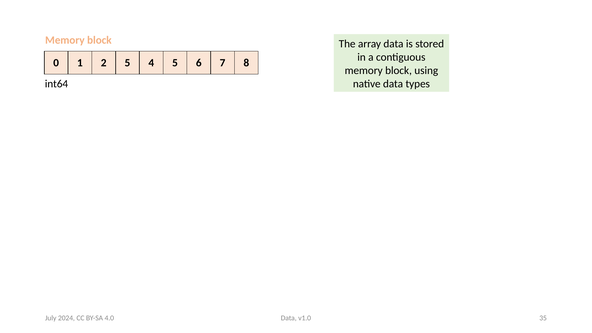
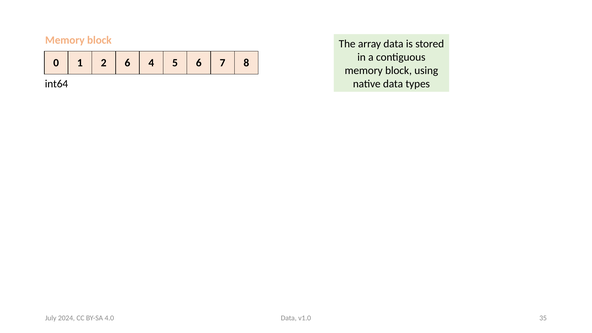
2 5: 5 -> 6
